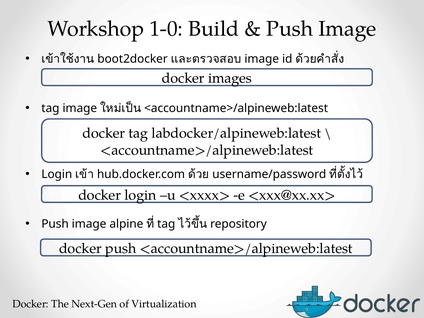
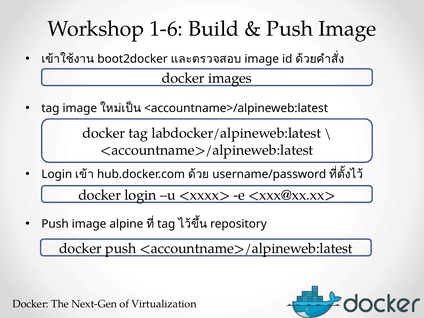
1-0: 1-0 -> 1-6
